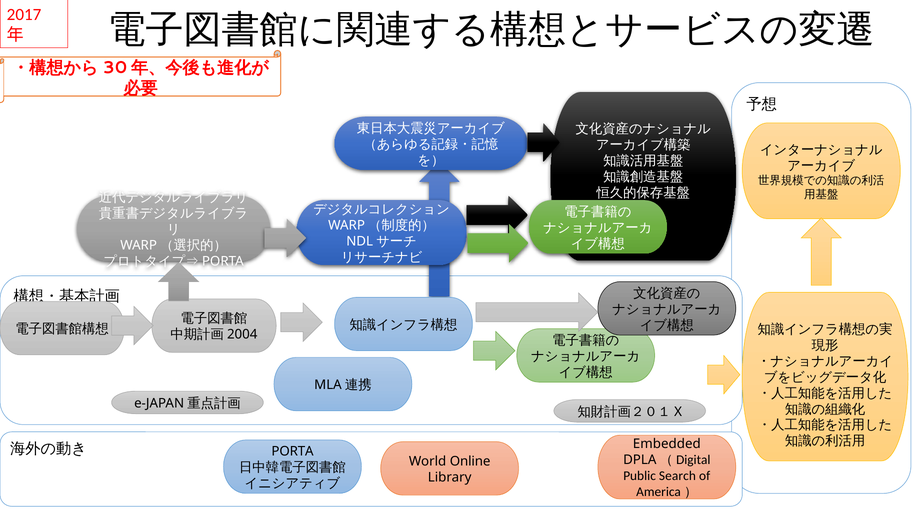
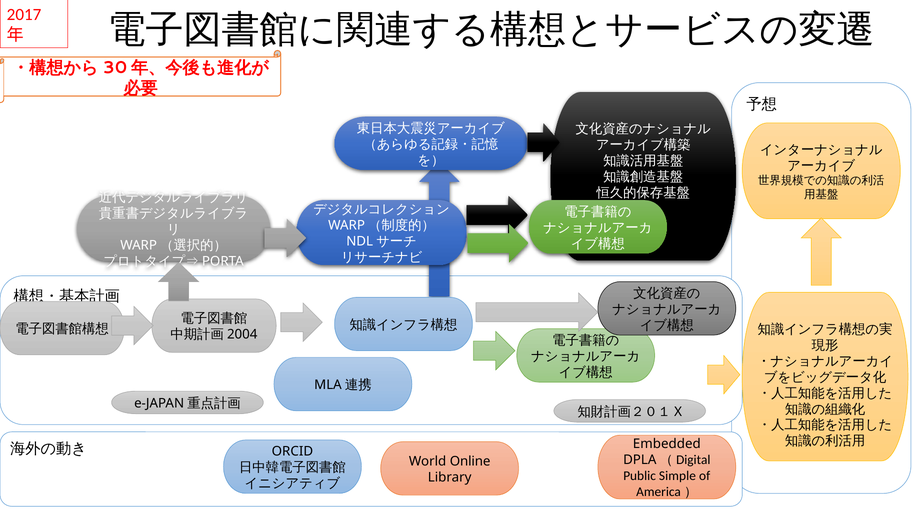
PORTA: PORTA -> ORCID
Search: Search -> Simple
